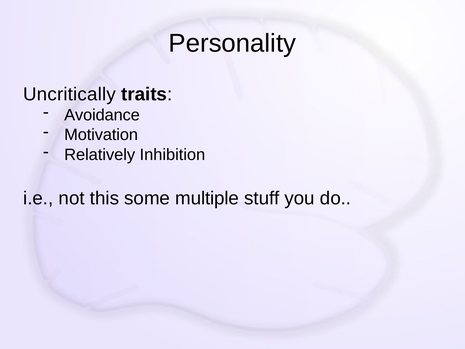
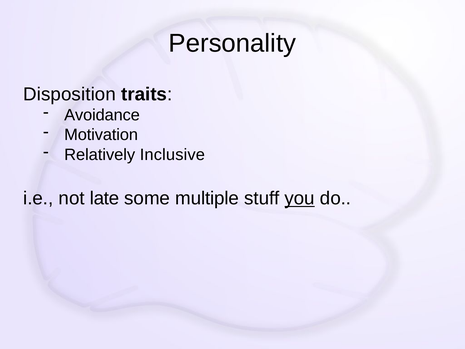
Uncritically: Uncritically -> Disposition
Inhibition: Inhibition -> Inclusive
this: this -> late
you underline: none -> present
